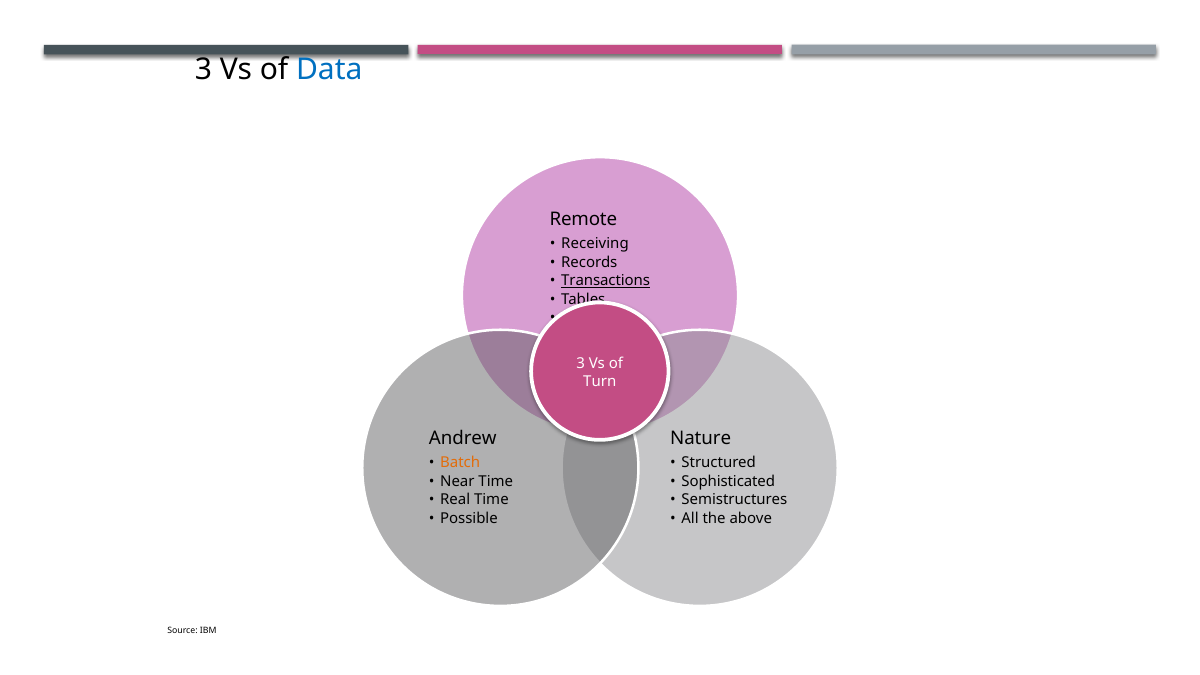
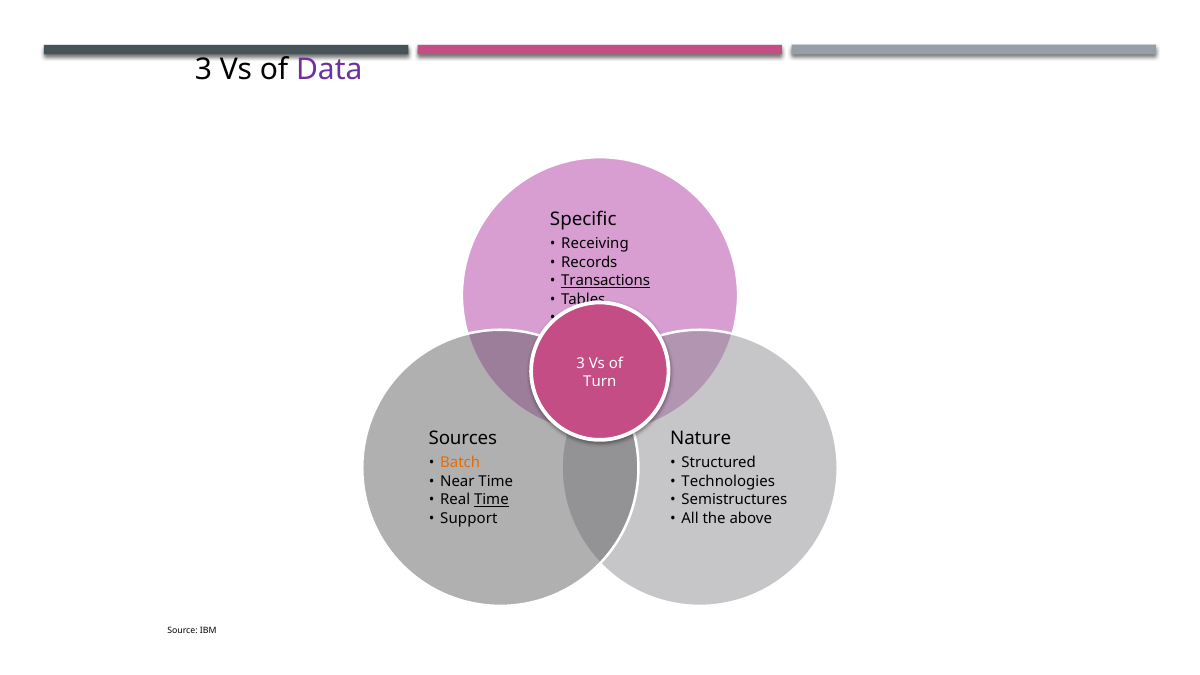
Data colour: blue -> purple
Remote: Remote -> Specific
Andrew: Andrew -> Sources
Sophisticated: Sophisticated -> Technologies
Time at (491, 500) underline: none -> present
Possible: Possible -> Support
